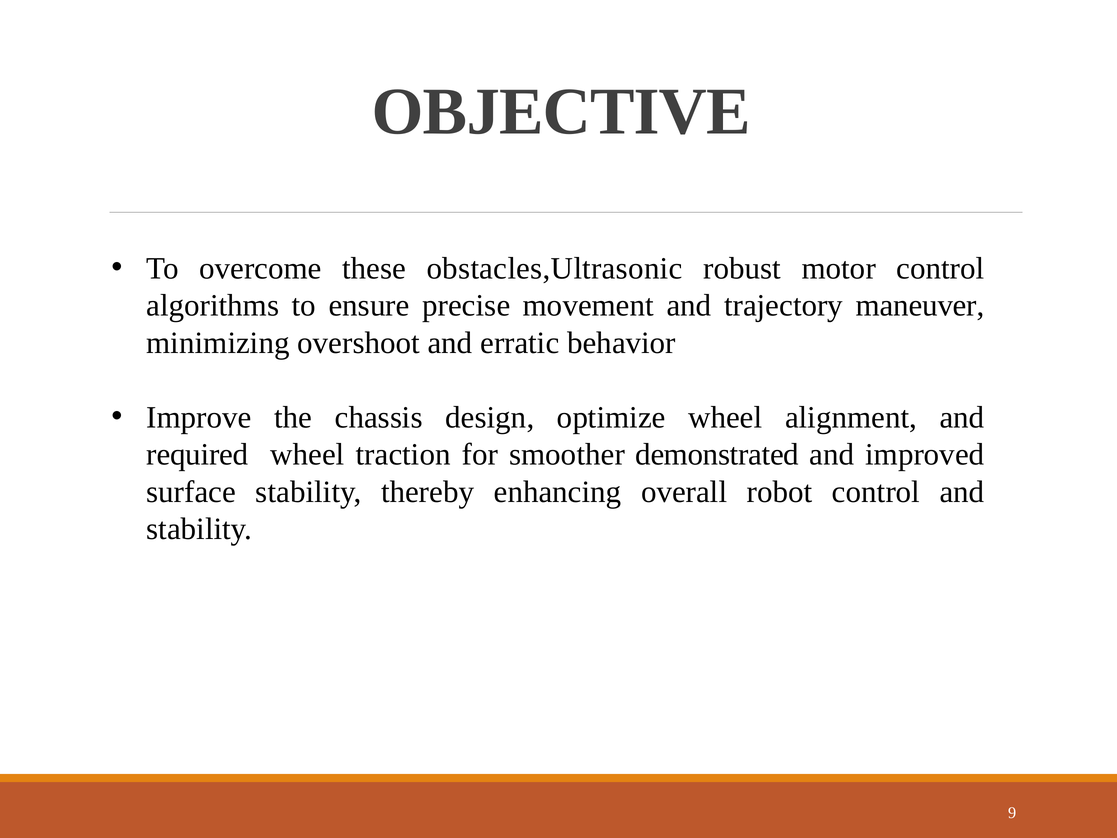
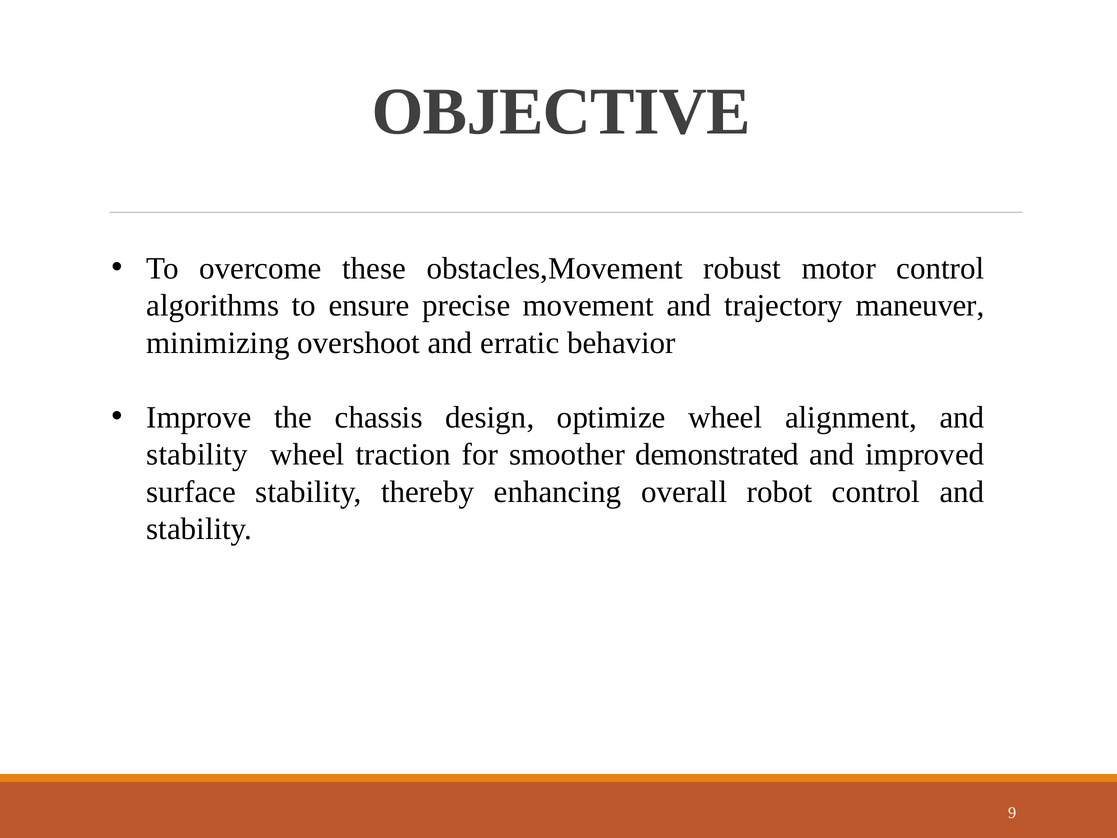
obstacles,Ultrasonic: obstacles,Ultrasonic -> obstacles,Movement
required at (197, 454): required -> stability
